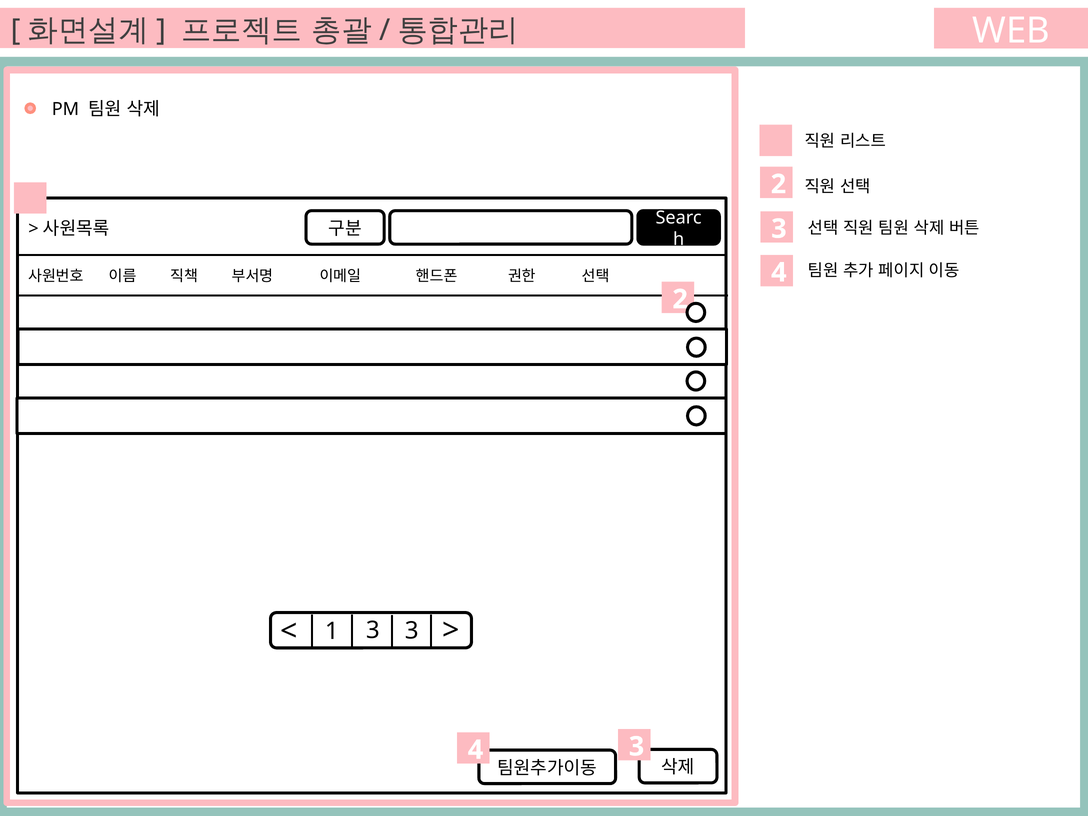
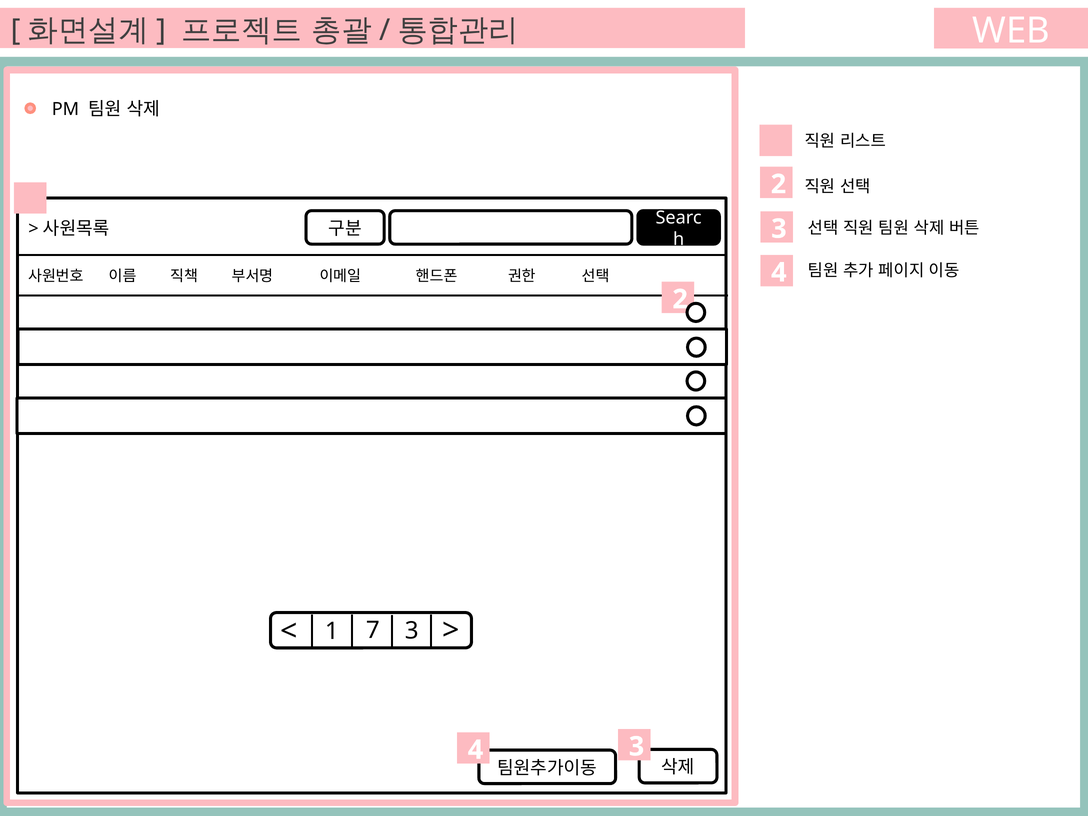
1 3: 3 -> 7
